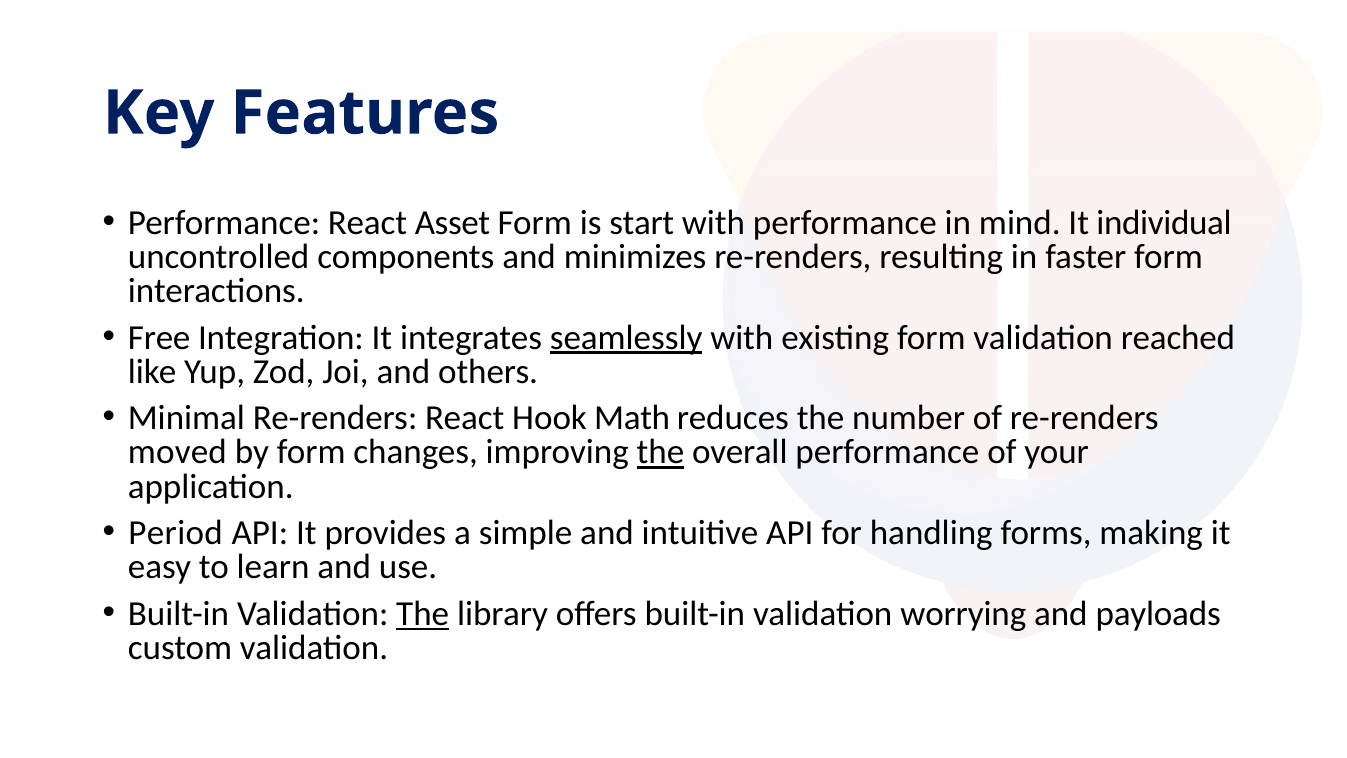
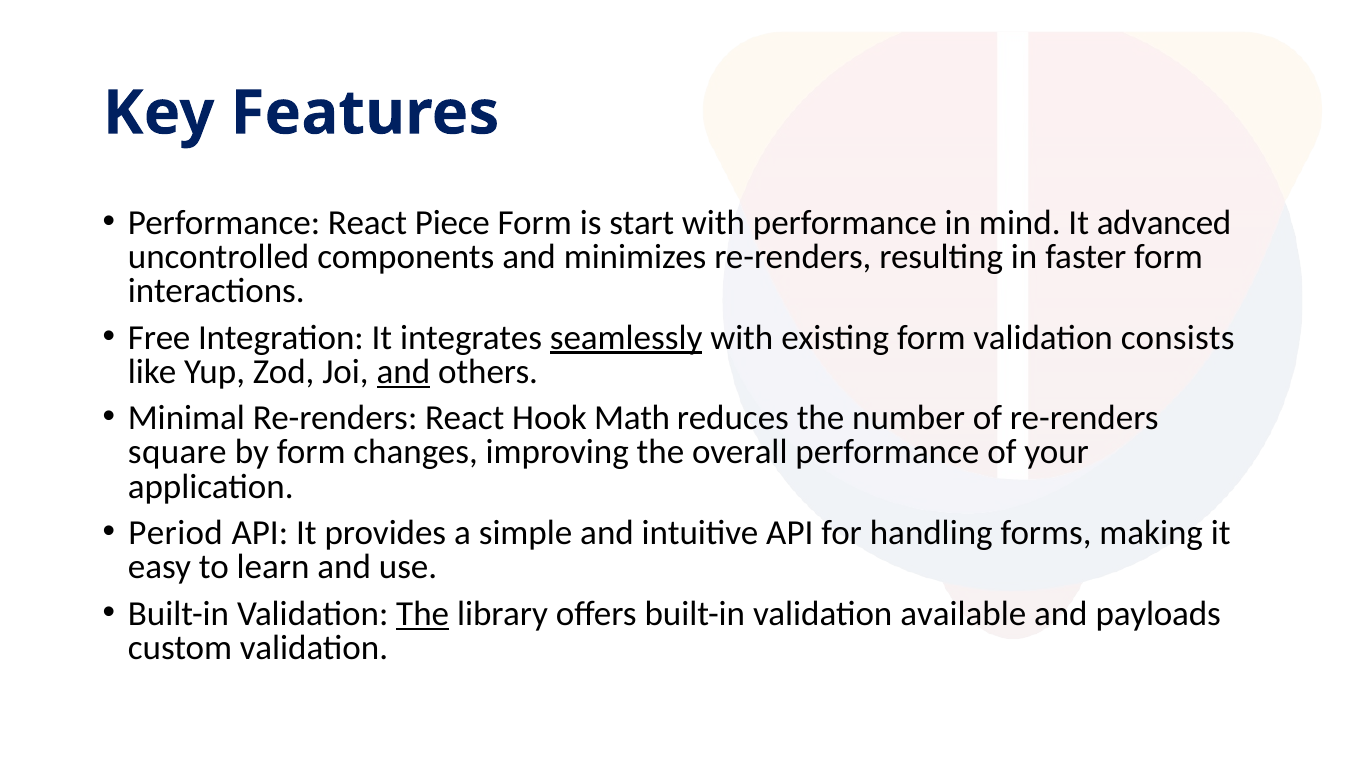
Asset: Asset -> Piece
individual: individual -> advanced
reached: reached -> consists
and at (403, 371) underline: none -> present
moved: moved -> square
the at (660, 452) underline: present -> none
worrying: worrying -> available
